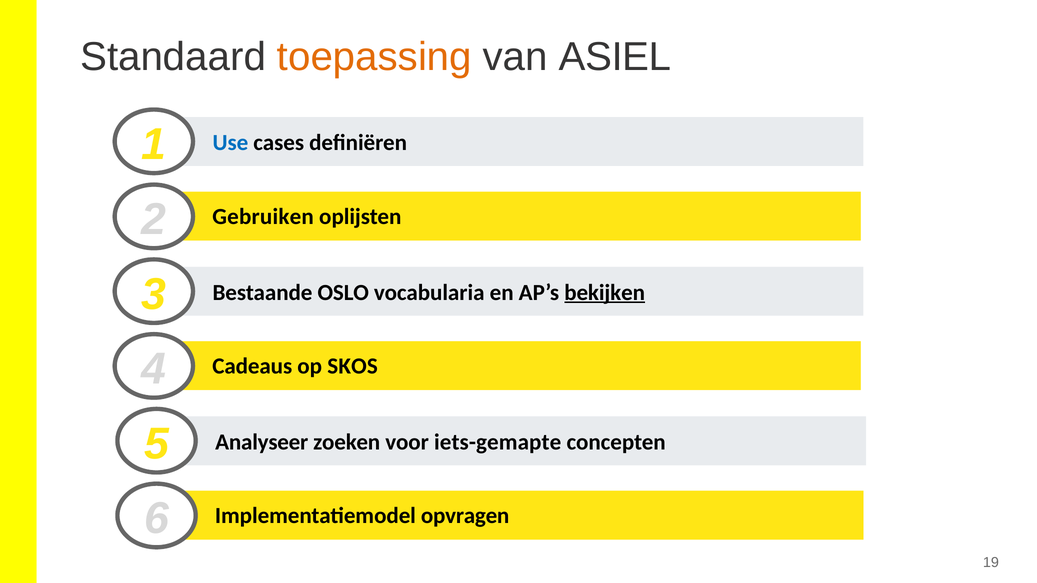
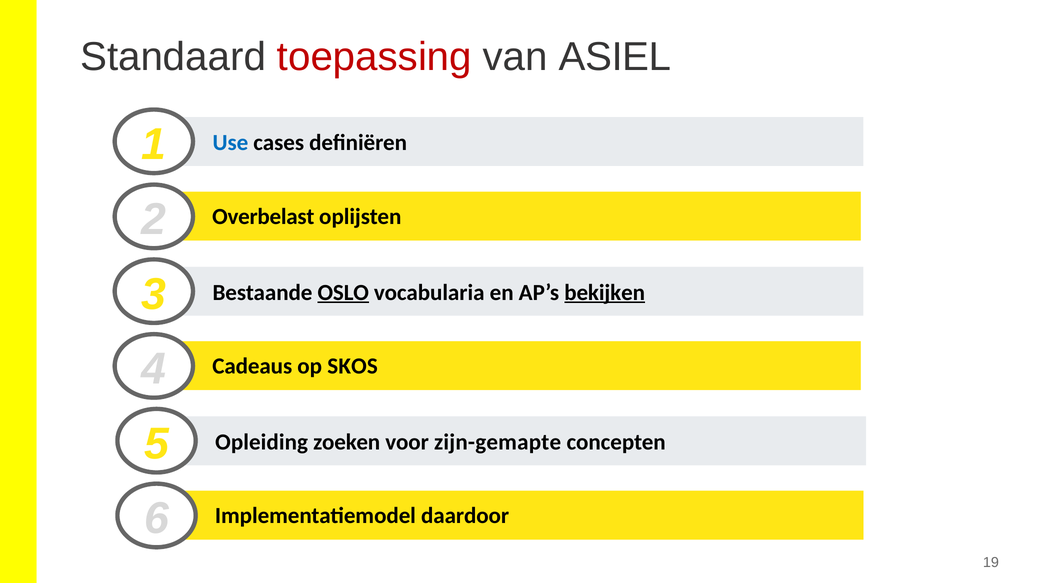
toepassing colour: orange -> red
Gebruiken: Gebruiken -> Overbelast
OSLO underline: none -> present
Analyseer: Analyseer -> Opleiding
iets-gemapte: iets-gemapte -> zijn-gemapte
opvragen: opvragen -> daardoor
